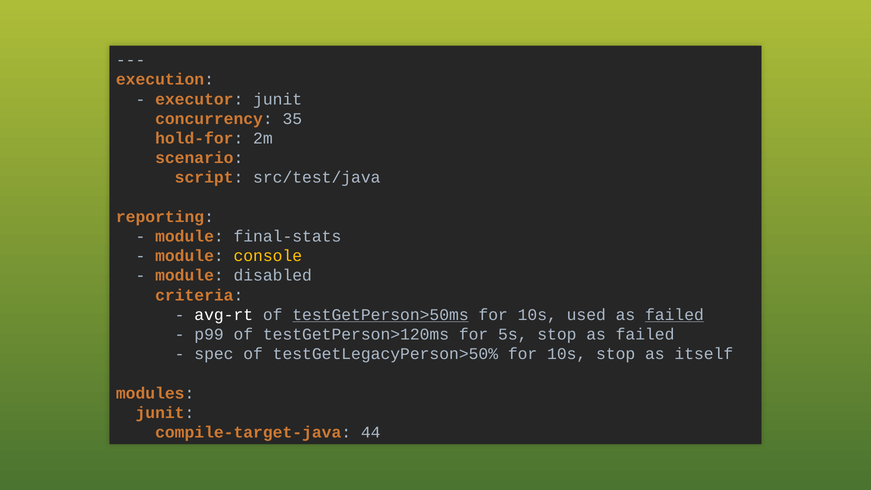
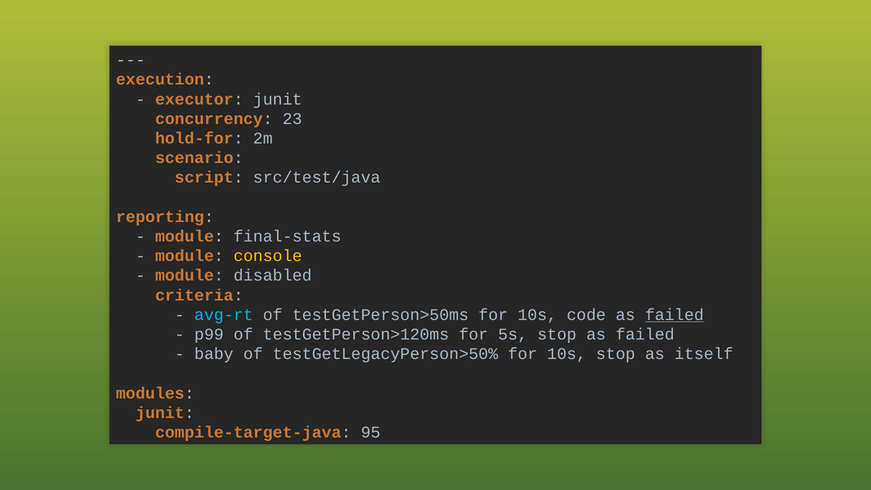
35: 35 -> 23
avg-rt colour: white -> light blue
testGetPerson>50ms underline: present -> none
used: used -> code
spec: spec -> baby
44: 44 -> 95
